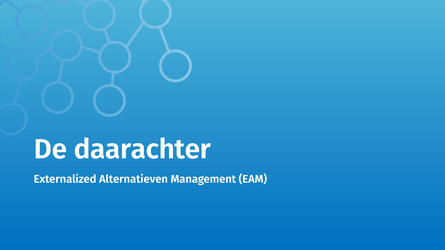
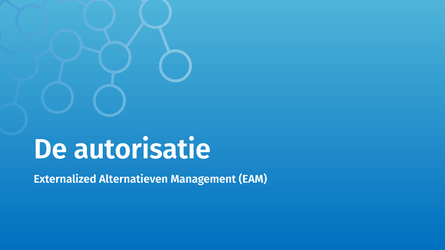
daarachter: daarachter -> autorisatie
